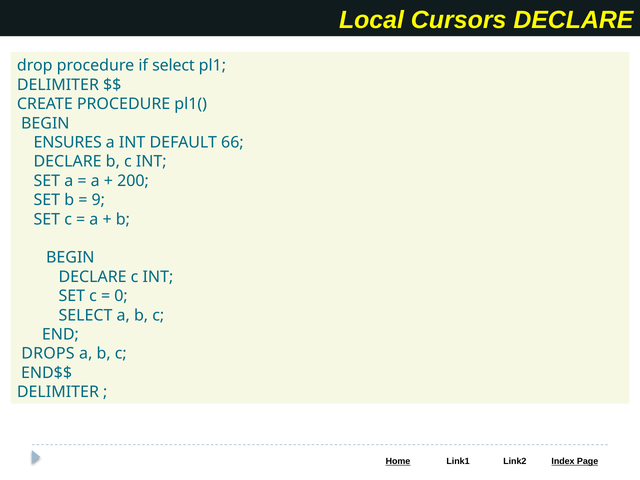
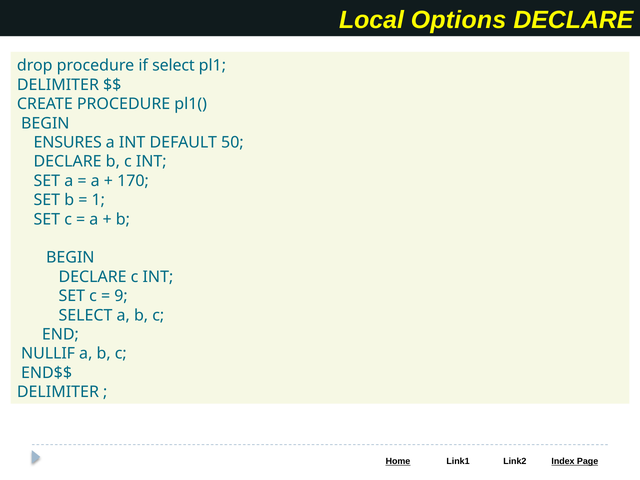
Cursors: Cursors -> Options
66: 66 -> 50
200: 200 -> 170
9: 9 -> 1
0: 0 -> 9
DROPS: DROPS -> NULLIF
